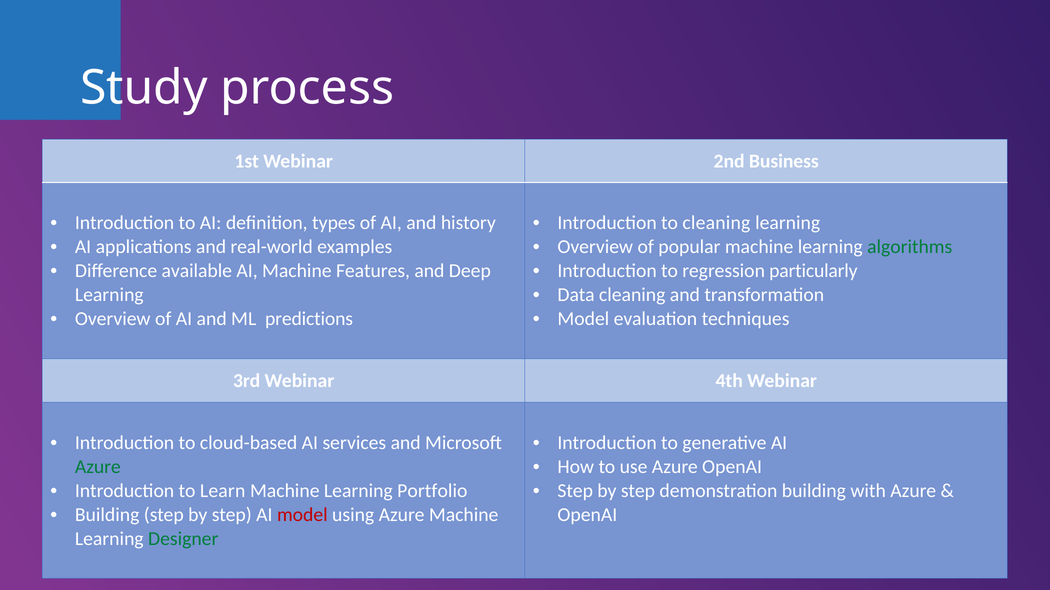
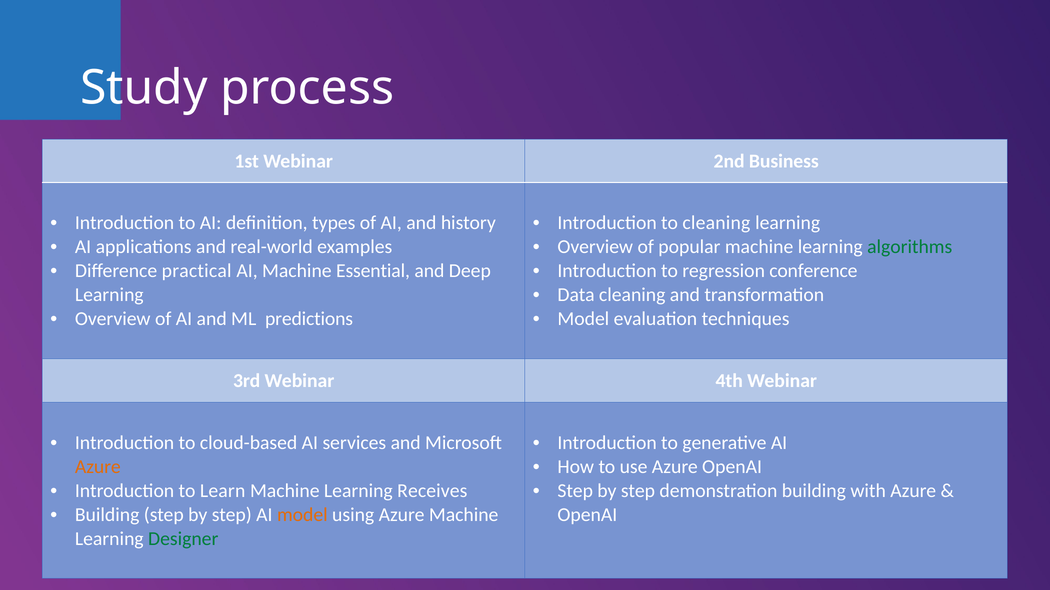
available: available -> practical
Features: Features -> Essential
particularly: particularly -> conference
Azure at (98, 467) colour: green -> orange
Portfolio: Portfolio -> Receives
model at (302, 515) colour: red -> orange
